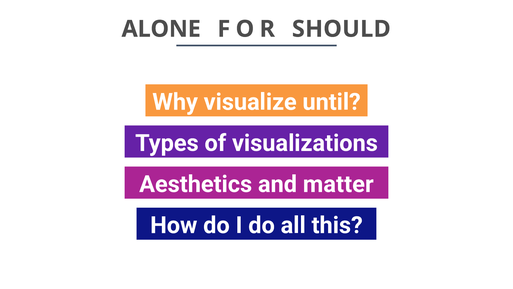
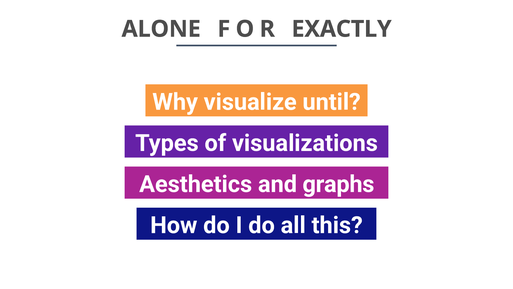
SHOULD: SHOULD -> EXACTLY
matter: matter -> graphs
